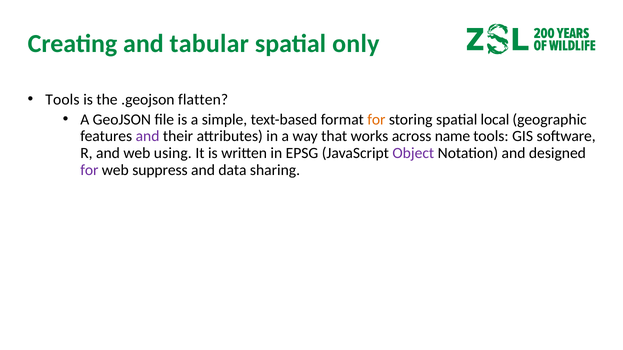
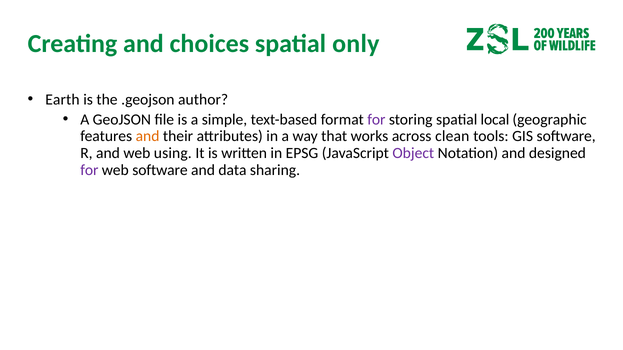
tabular: tabular -> choices
Tools at (62, 100): Tools -> Earth
flatten: flatten -> author
for at (376, 120) colour: orange -> purple
and at (148, 136) colour: purple -> orange
name: name -> clean
web suppress: suppress -> software
